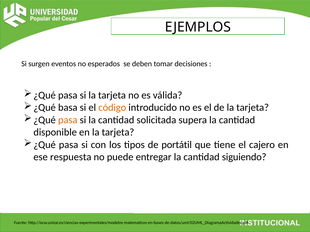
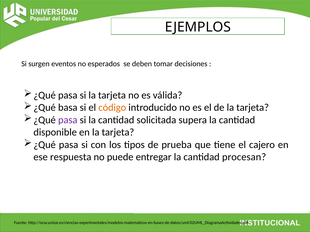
pasa at (68, 120) colour: orange -> purple
portátil: portátil -> prueba
siguiendo: siguiendo -> procesan
